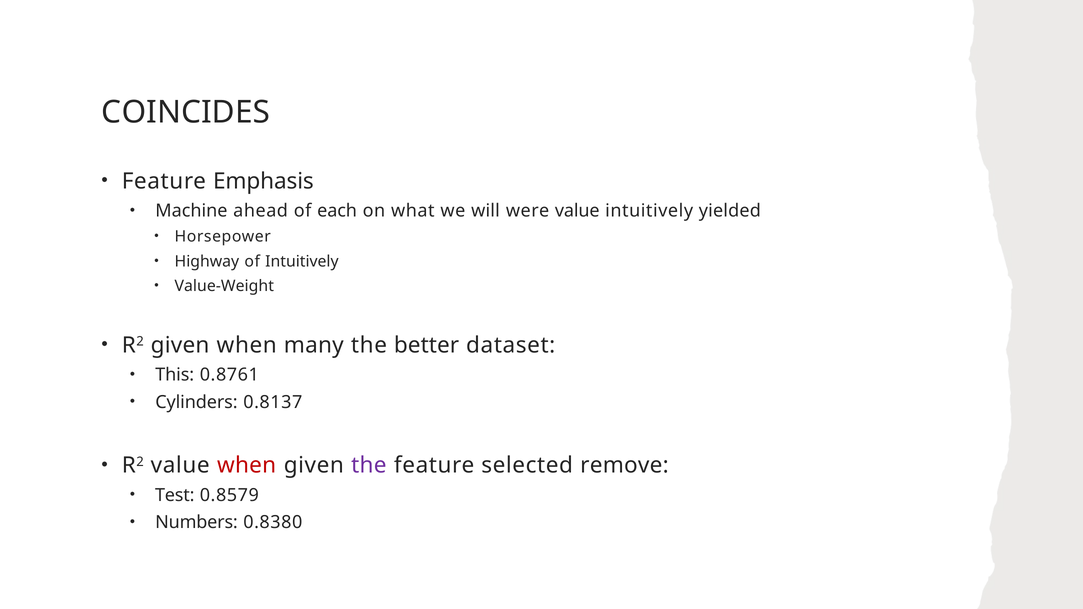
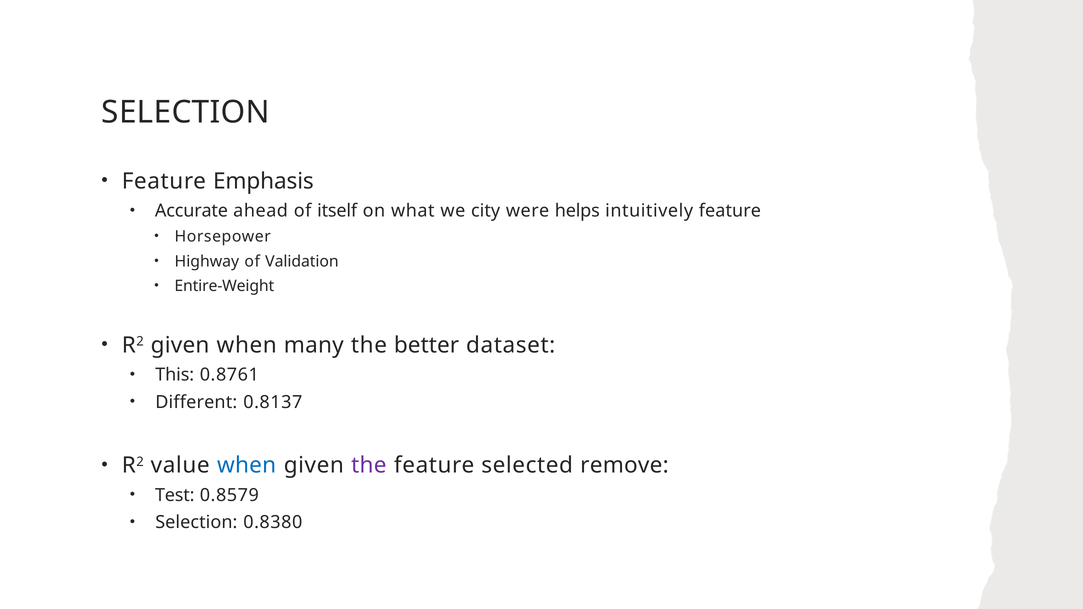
COINCIDES at (186, 112): COINCIDES -> SELECTION
Machine: Machine -> Accurate
each: each -> itself
will: will -> city
were value: value -> helps
intuitively yielded: yielded -> feature
of Intuitively: Intuitively -> Validation
Value-Weight: Value-Weight -> Entire-Weight
Cylinders: Cylinders -> Different
when at (247, 466) colour: red -> blue
Numbers at (196, 523): Numbers -> Selection
